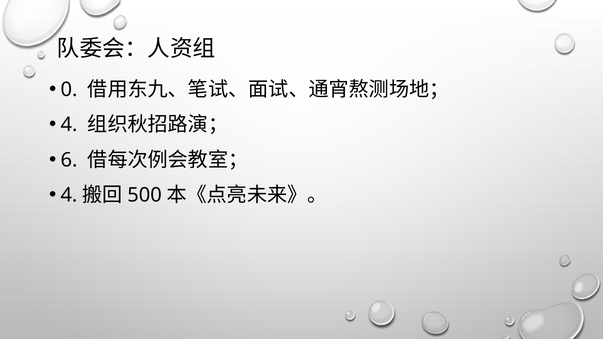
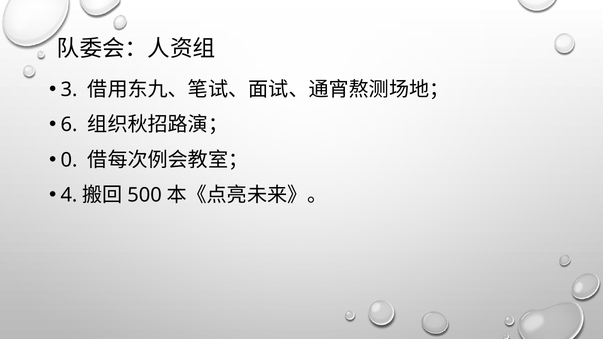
0: 0 -> 3
4 at (69, 125): 4 -> 6
6: 6 -> 0
